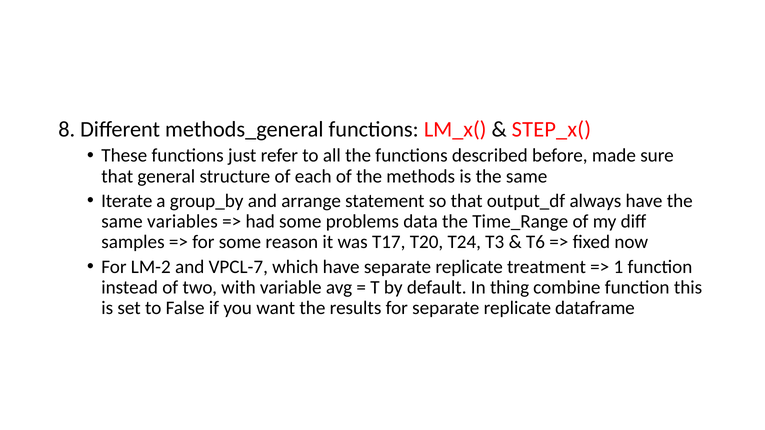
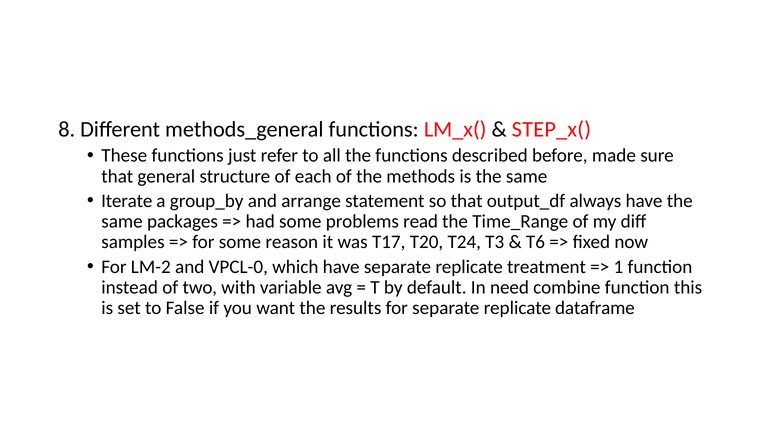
variables: variables -> packages
data: data -> read
VPCL-7: VPCL-7 -> VPCL-0
thing: thing -> need
